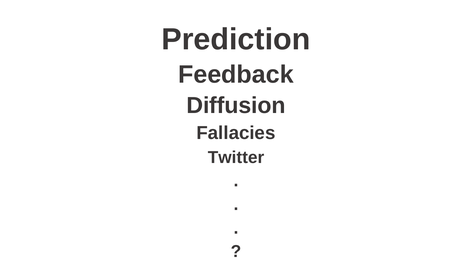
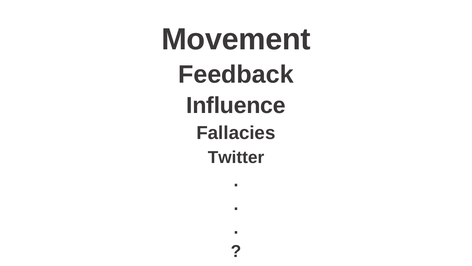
Prediction: Prediction -> Movement
Diffusion: Diffusion -> Influence
